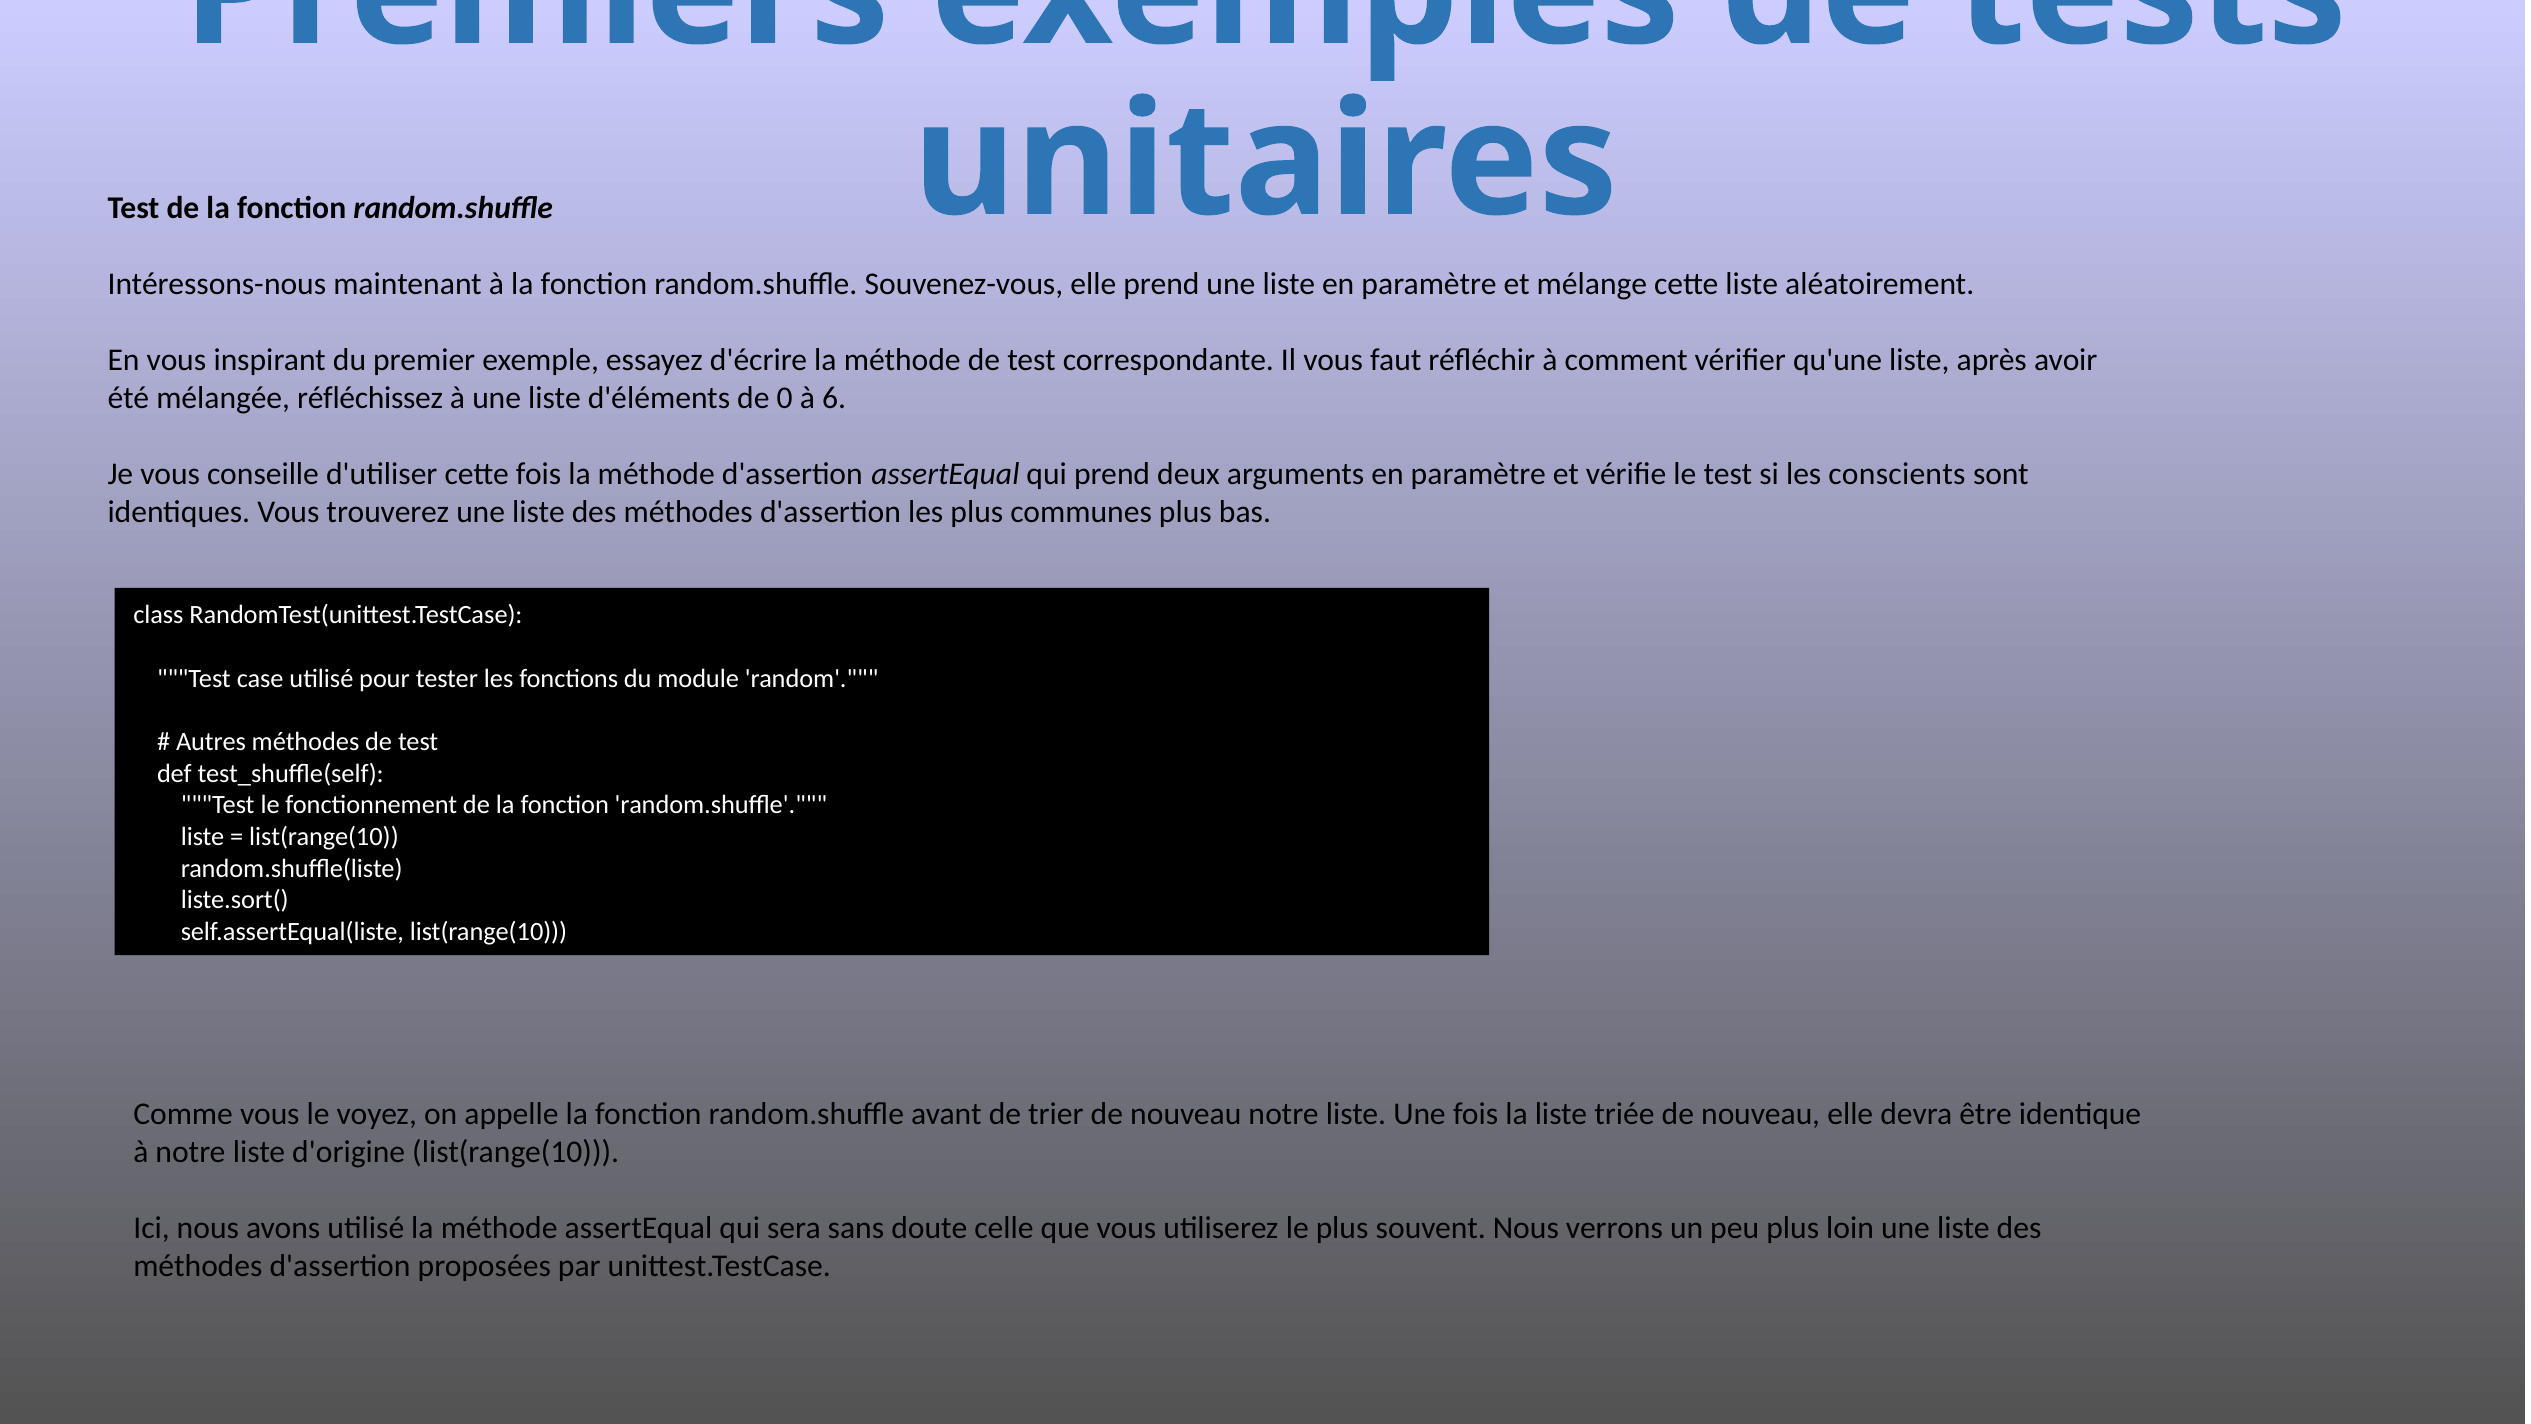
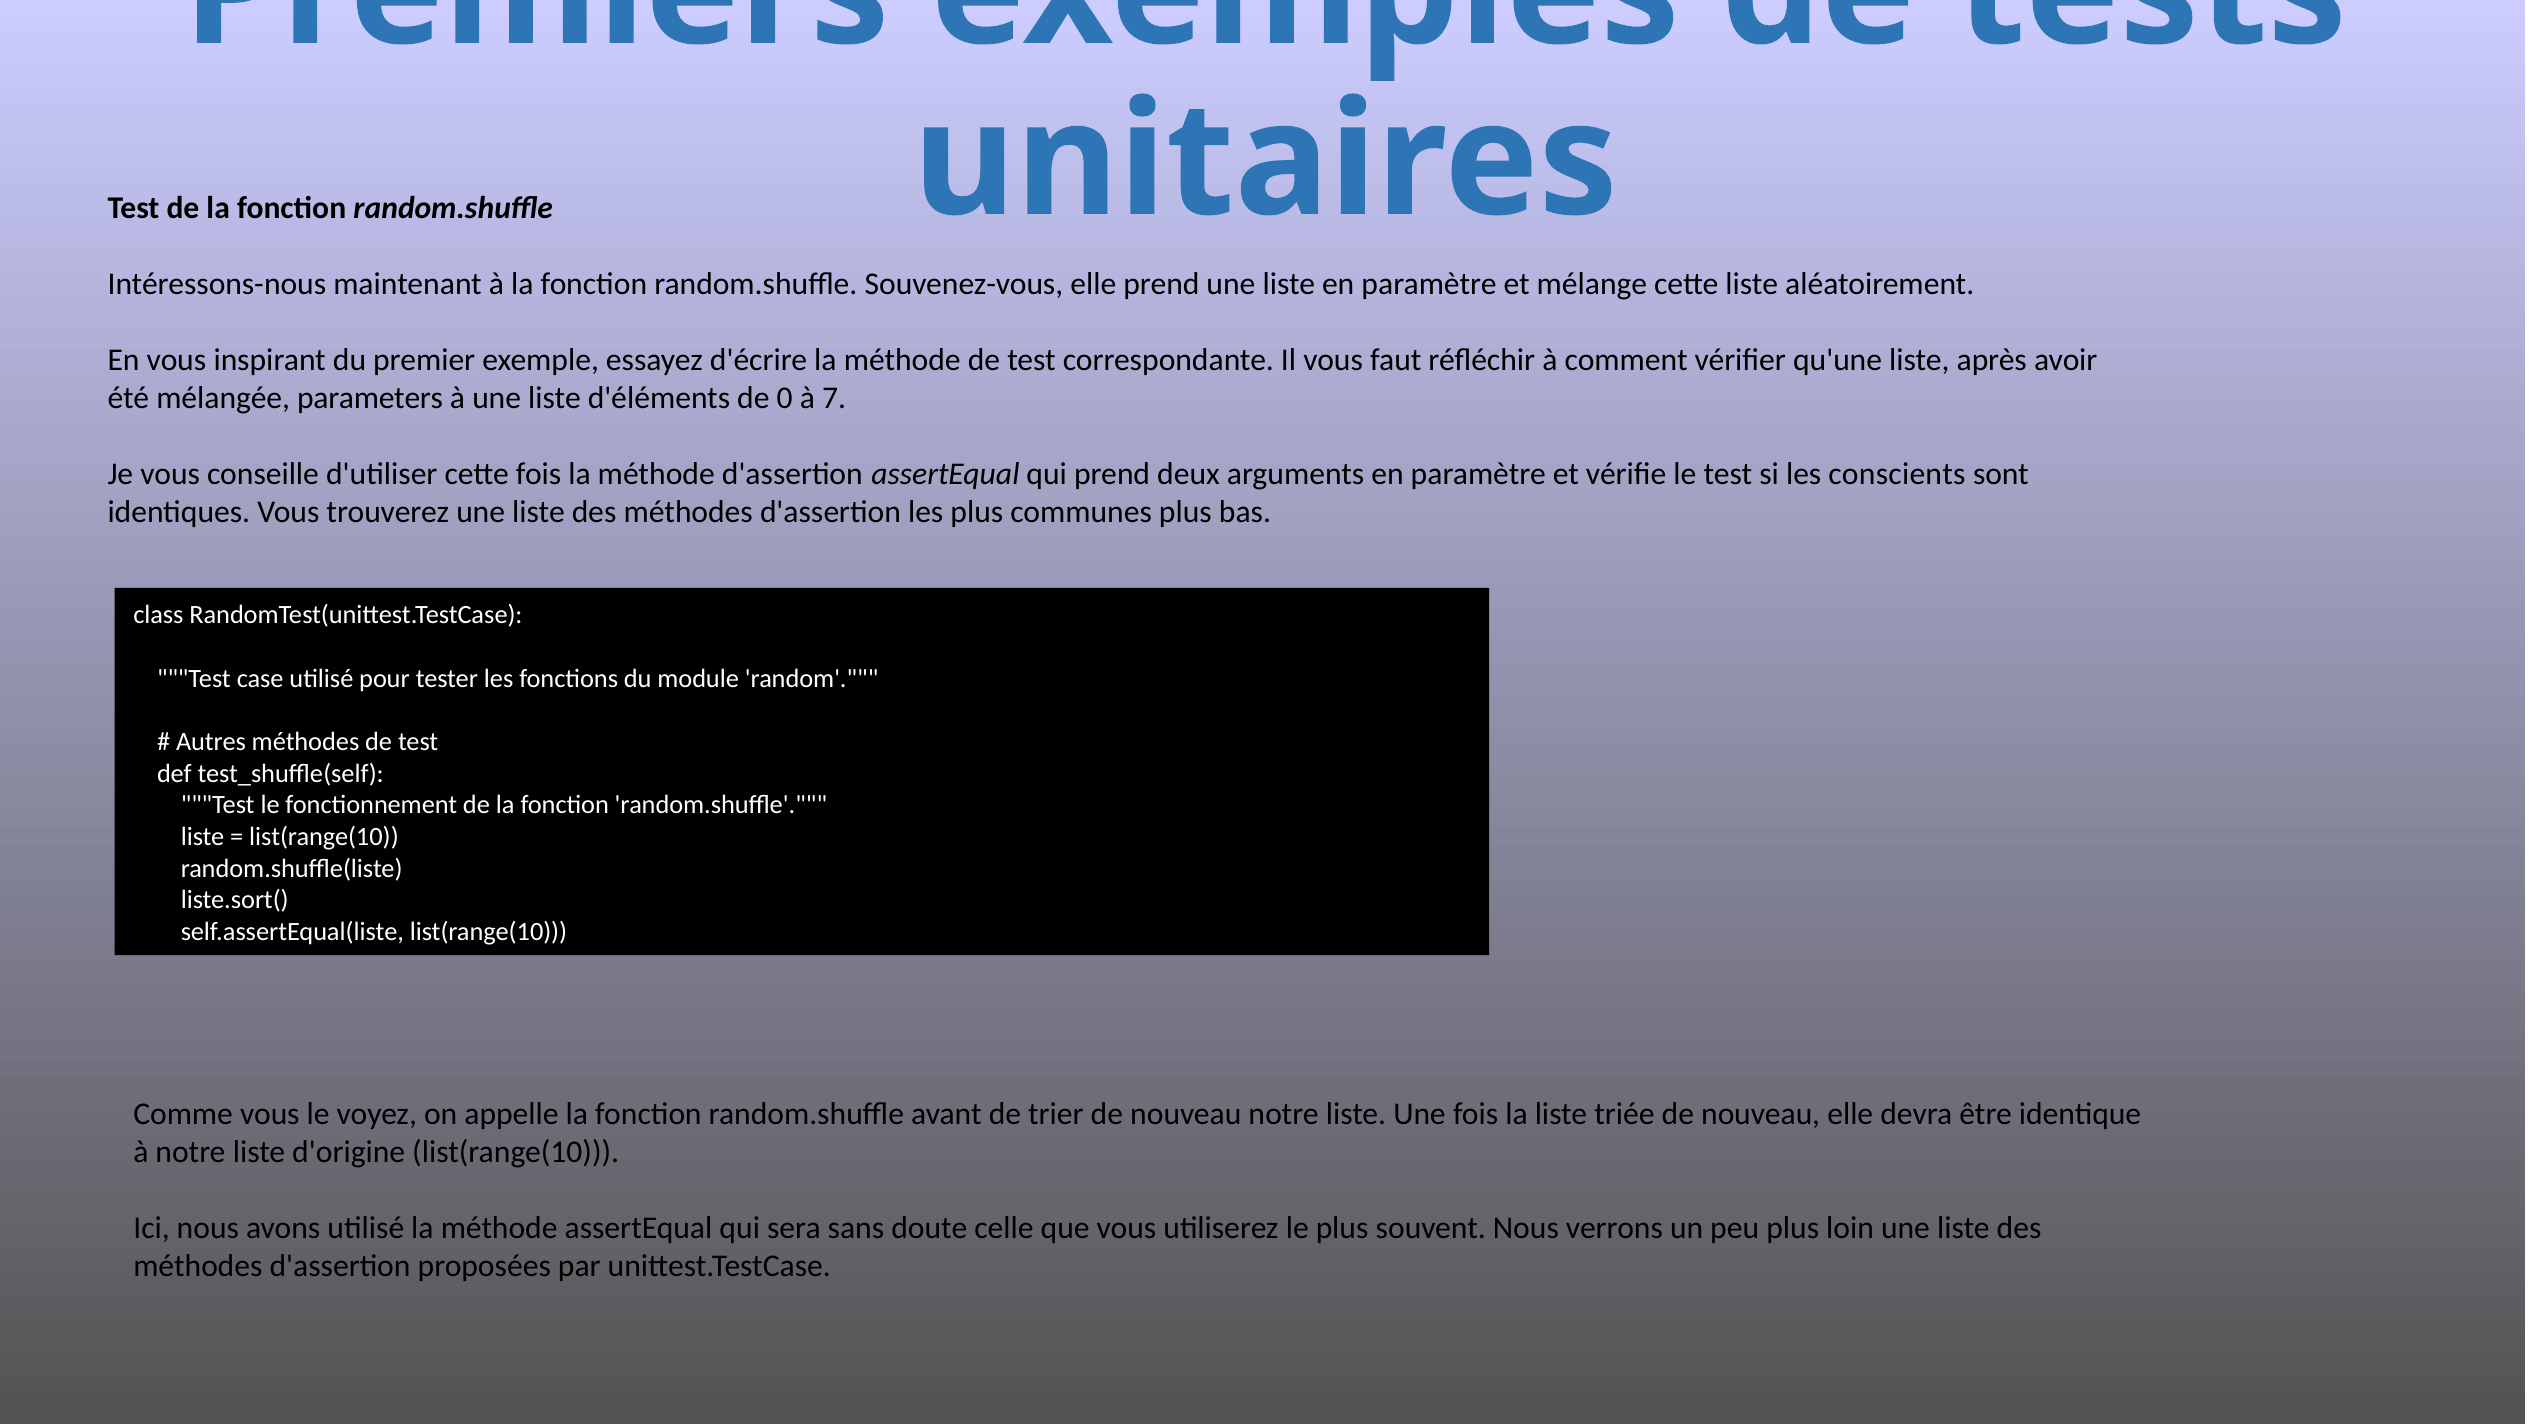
réfléchissez: réfléchissez -> parameters
6: 6 -> 7
